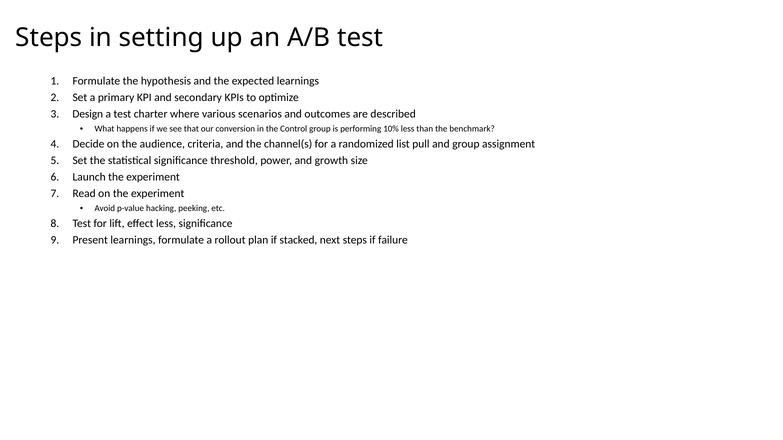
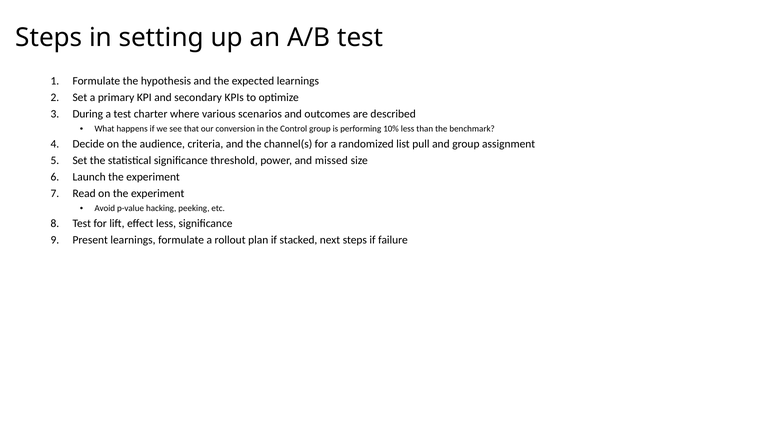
Design: Design -> During
growth: growth -> missed
